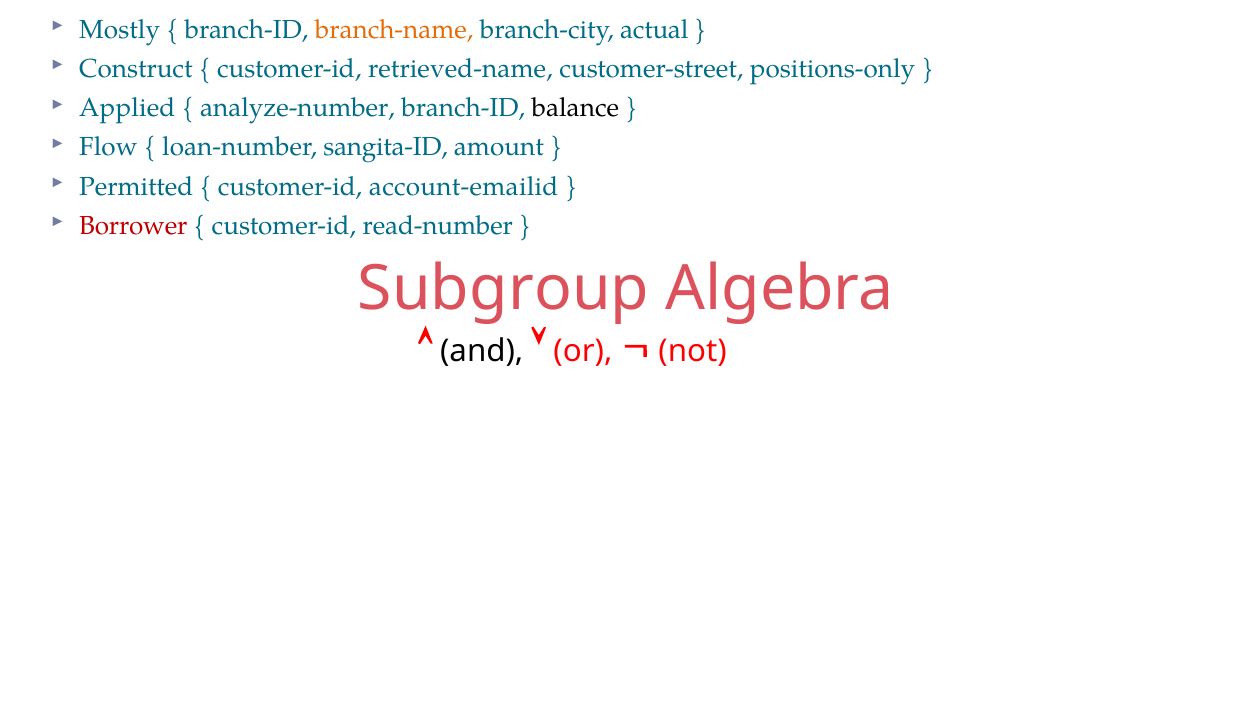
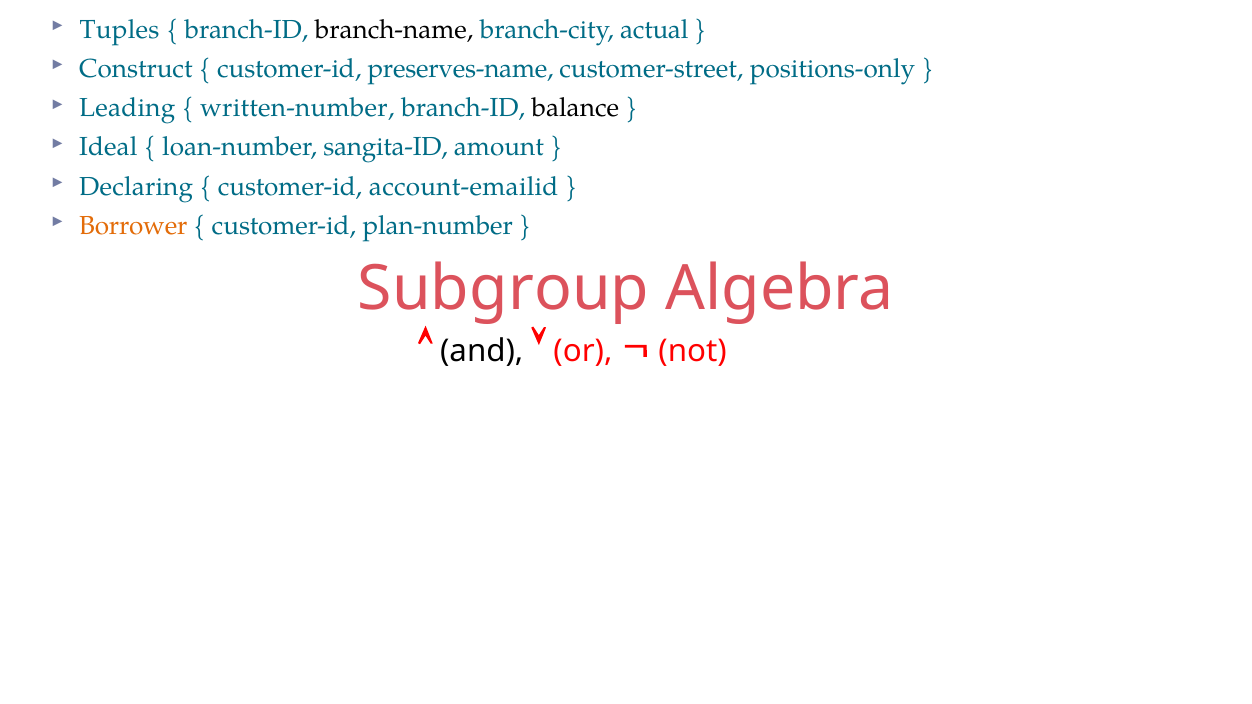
Mostly: Mostly -> Tuples
branch-name colour: orange -> black
retrieved-name: retrieved-name -> preserves-name
Applied: Applied -> Leading
analyze-number: analyze-number -> written-number
Flow: Flow -> Ideal
Permitted: Permitted -> Declaring
Borrower colour: red -> orange
read-number: read-number -> plan-number
